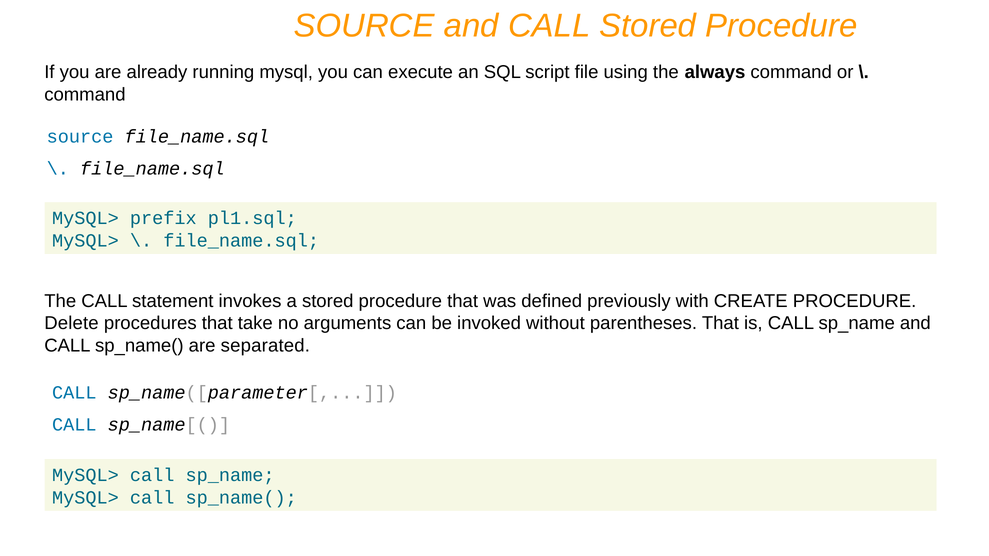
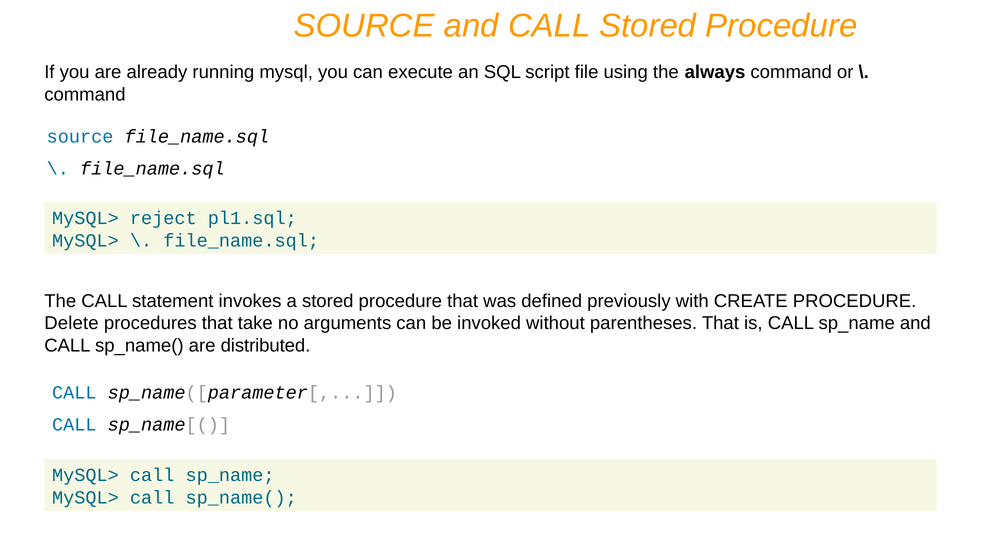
prefix: prefix -> reject
separated: separated -> distributed
